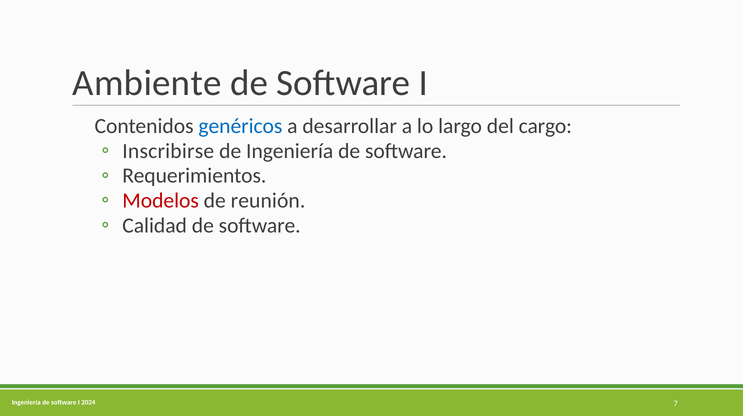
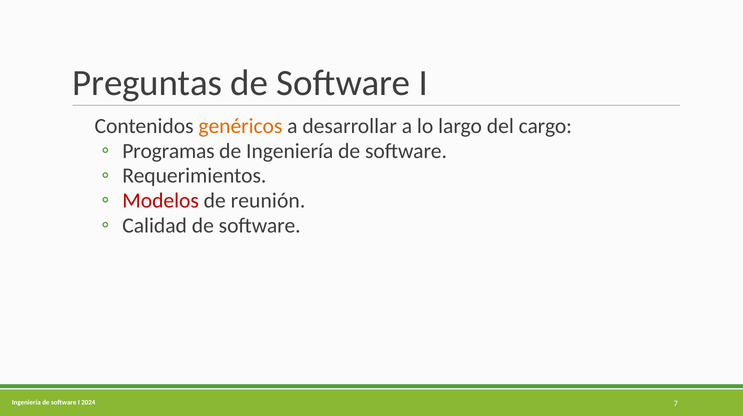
Ambiente: Ambiente -> Preguntas
genéricos colour: blue -> orange
Inscribirse: Inscribirse -> Programas
